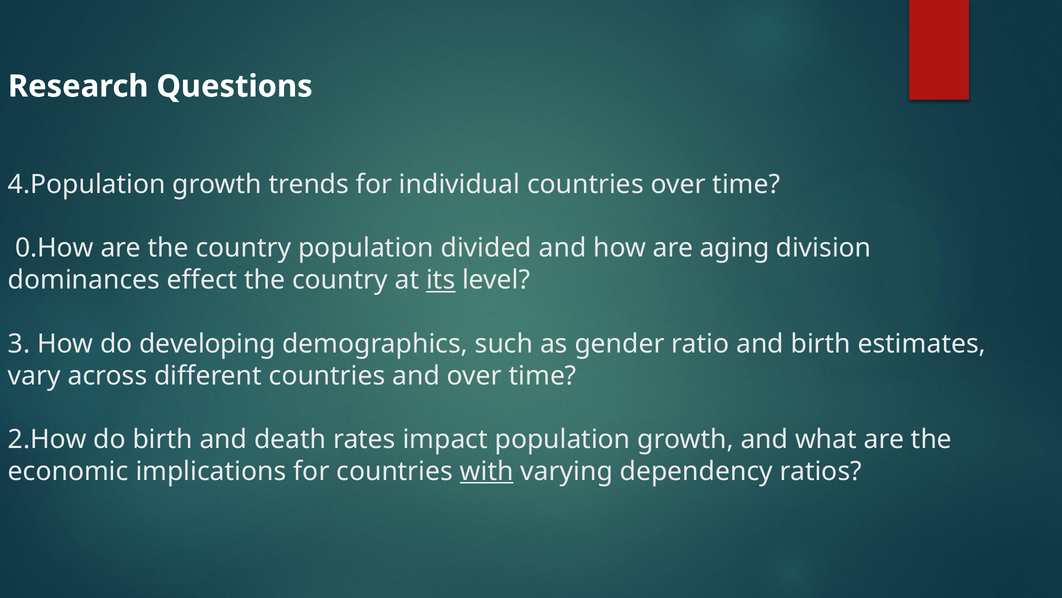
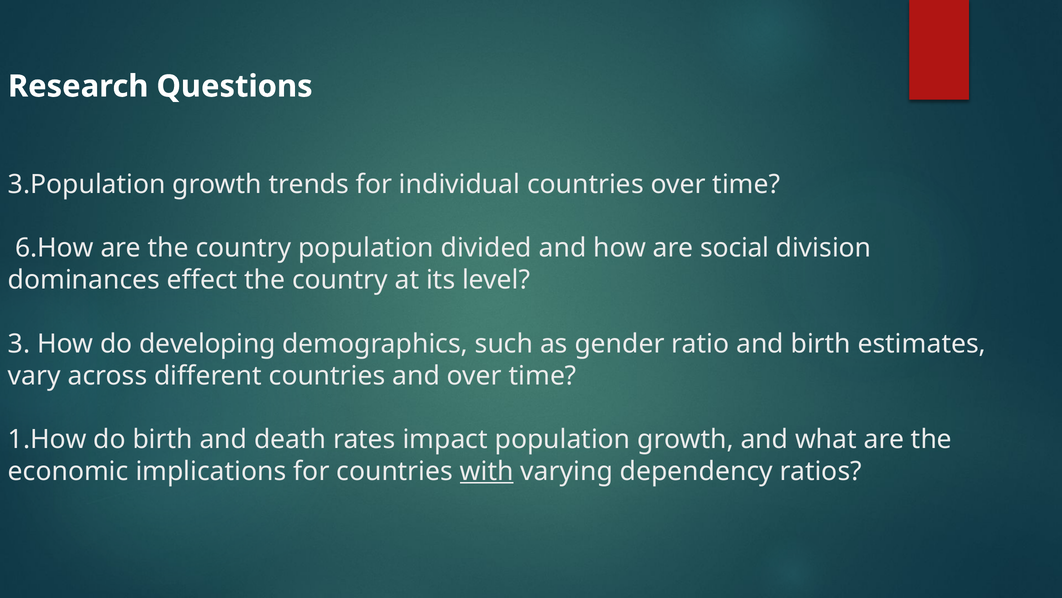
4.Population: 4.Population -> 3.Population
0.How: 0.How -> 6.How
aging: aging -> social
its underline: present -> none
2.How: 2.How -> 1.How
